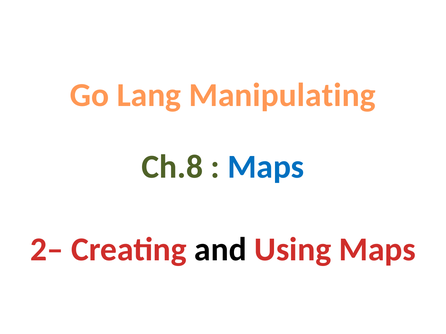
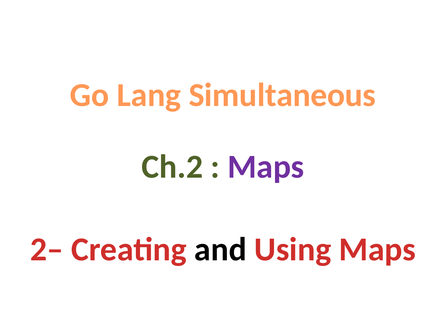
Manipulating: Manipulating -> Simultaneous
Ch.8: Ch.8 -> Ch.2
Maps at (266, 167) colour: blue -> purple
